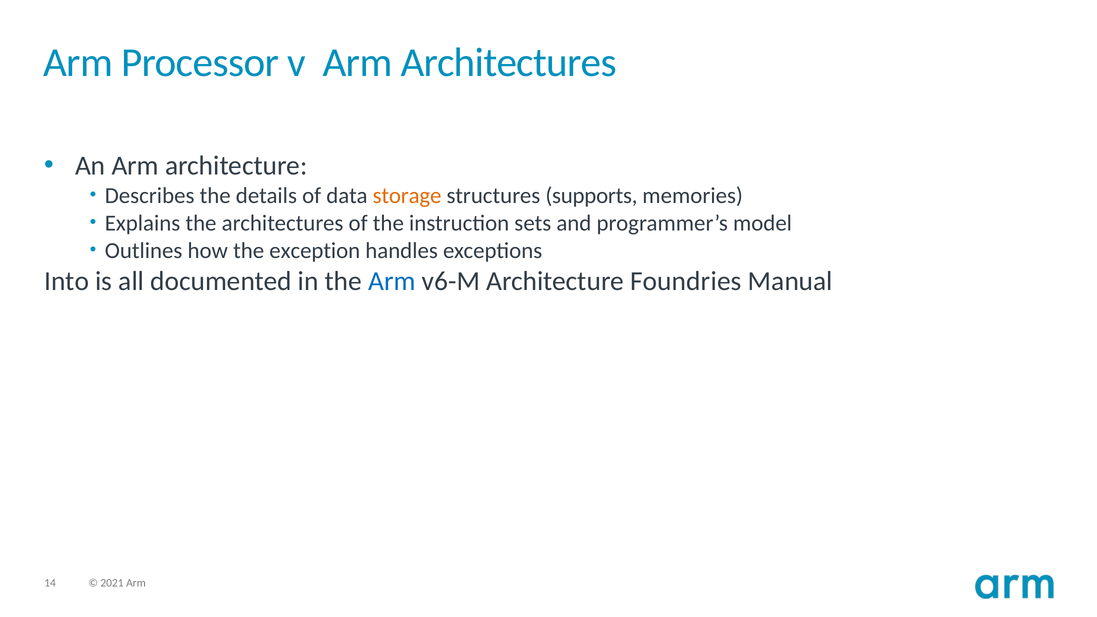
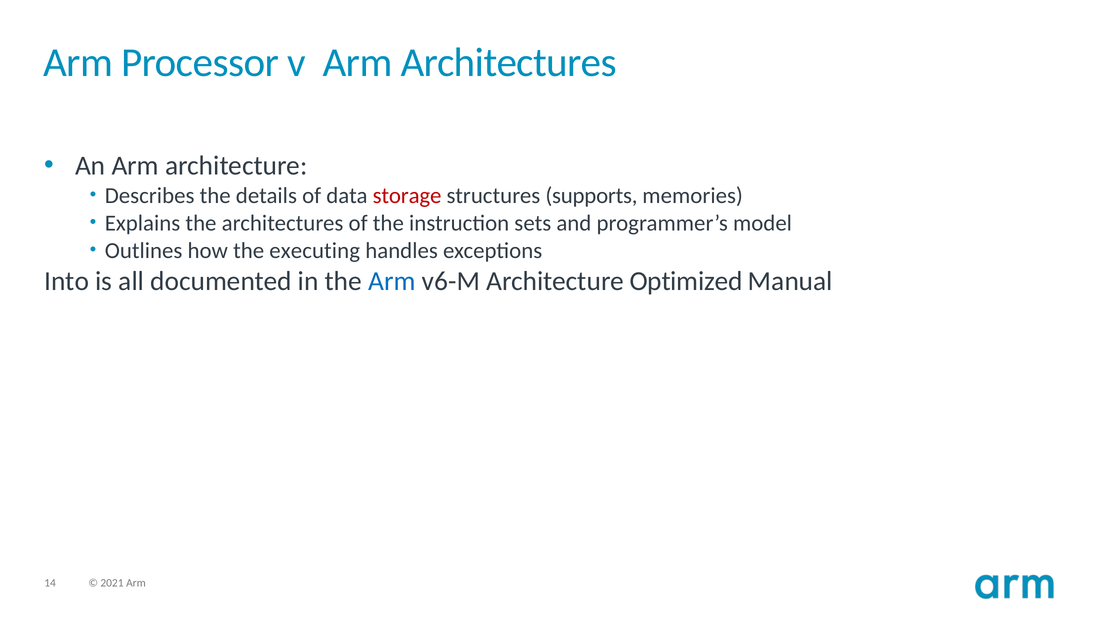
storage colour: orange -> red
exception: exception -> executing
Foundries: Foundries -> Optimized
